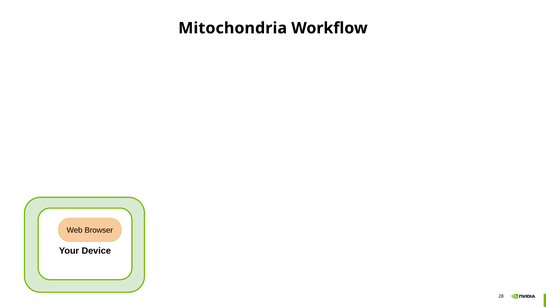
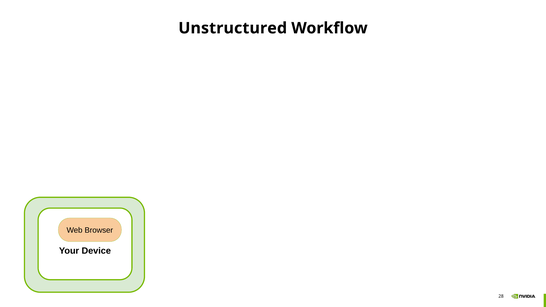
Mitochondria: Mitochondria -> Unstructured
